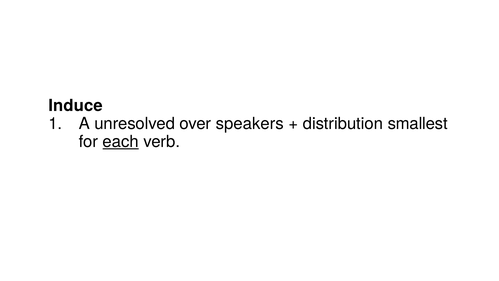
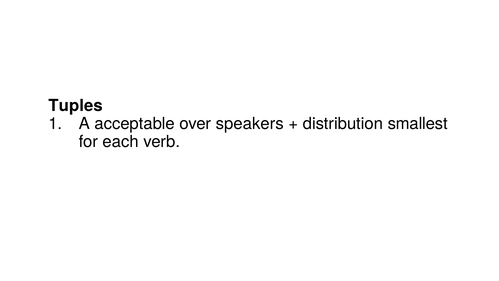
Induce: Induce -> Tuples
unresolved: unresolved -> acceptable
each underline: present -> none
